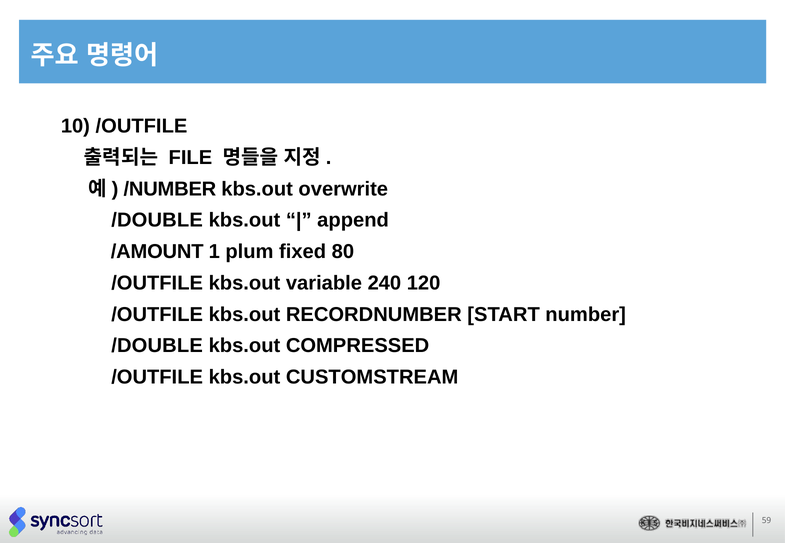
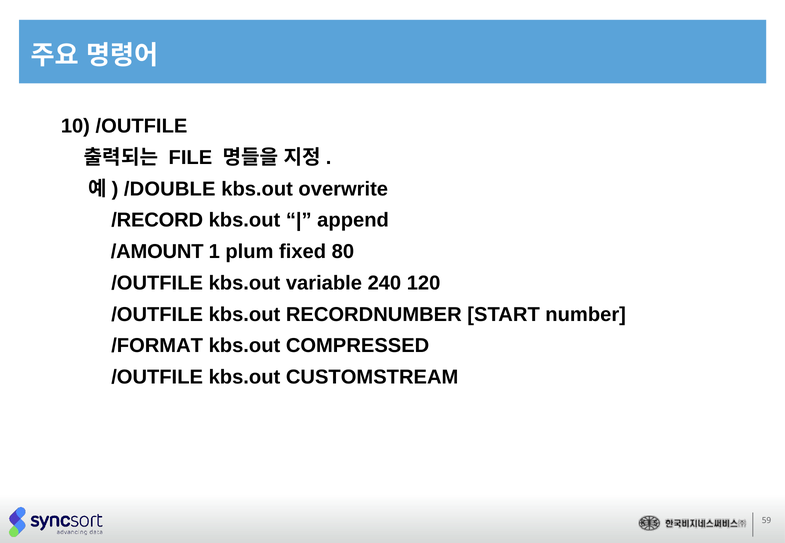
/NUMBER: /NUMBER -> /DOUBLE
/DOUBLE at (157, 220): /DOUBLE -> /RECORD
/DOUBLE at (157, 346): /DOUBLE -> /FORMAT
